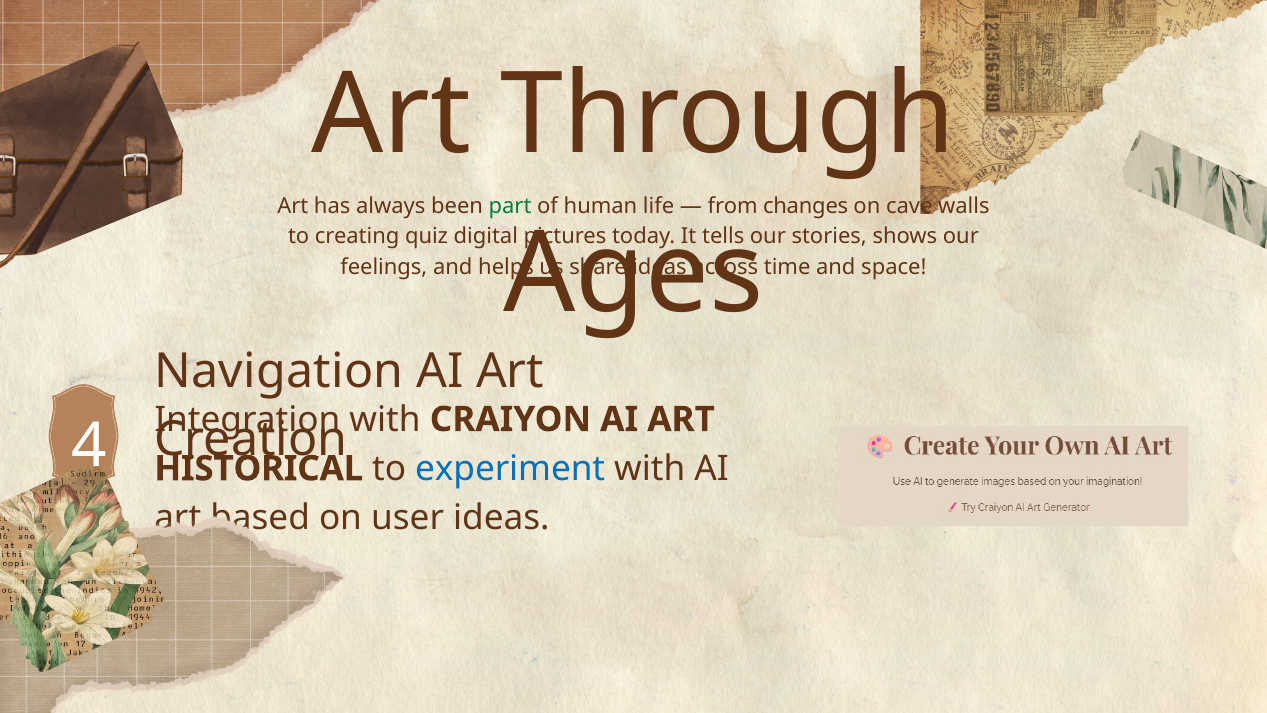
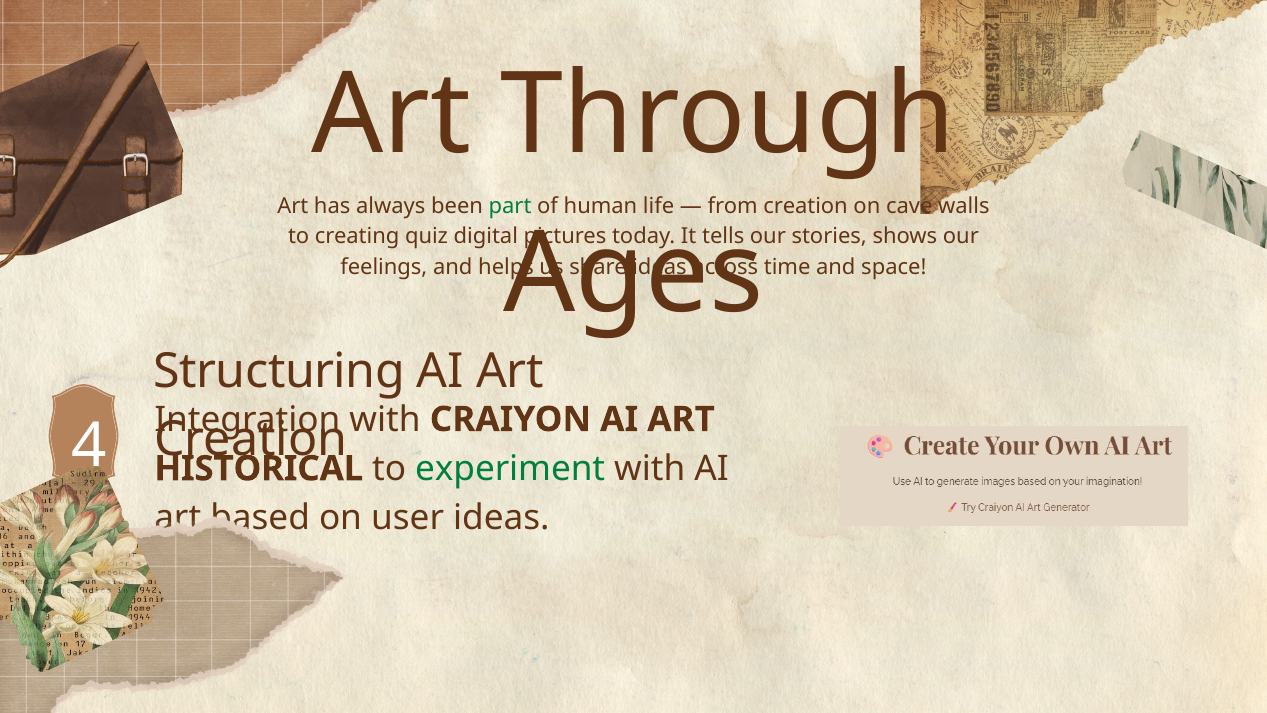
from changes: changes -> creation
Navigation: Navigation -> Structuring
experiment colour: blue -> green
